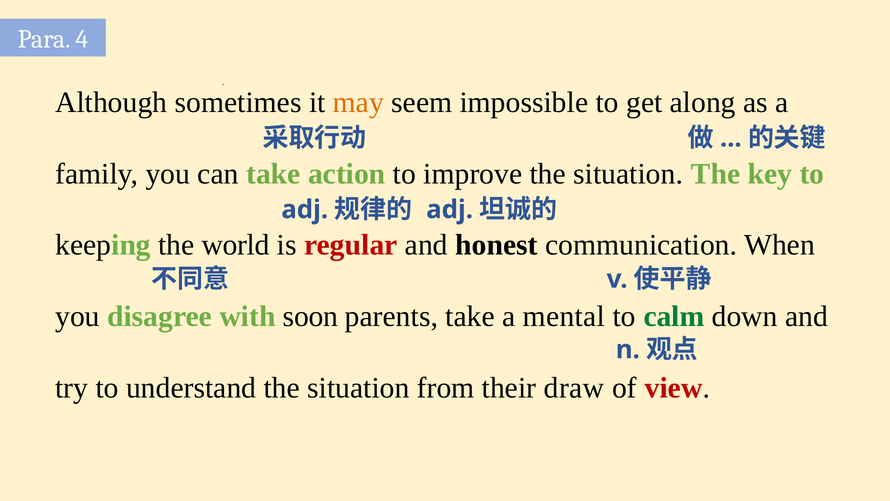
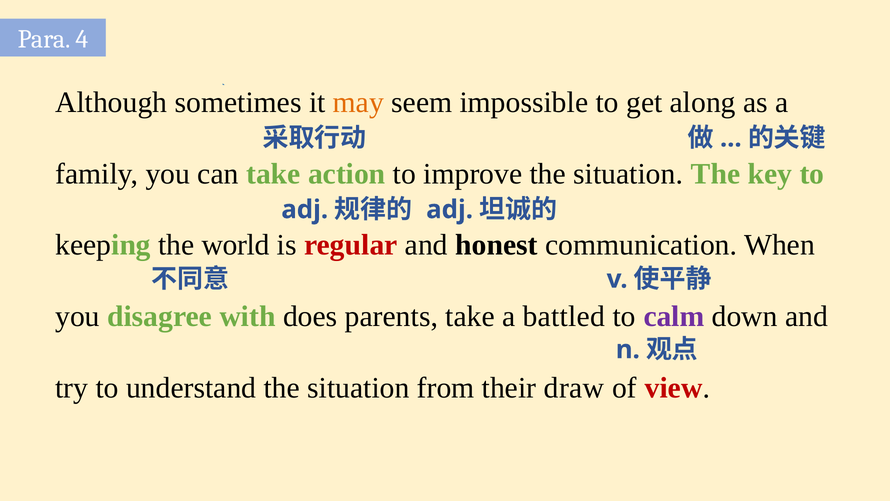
soon: soon -> does
mental: mental -> battled
calm colour: green -> purple
